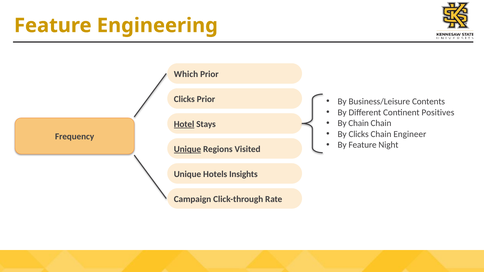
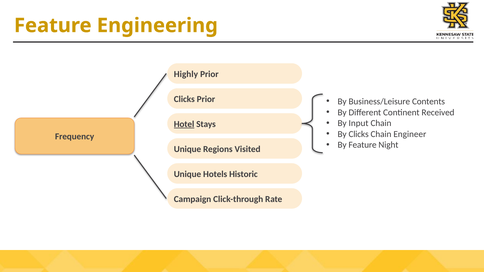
Which: Which -> Highly
Positives: Positives -> Received
By Chain: Chain -> Input
Unique at (187, 149) underline: present -> none
Insights: Insights -> Historic
